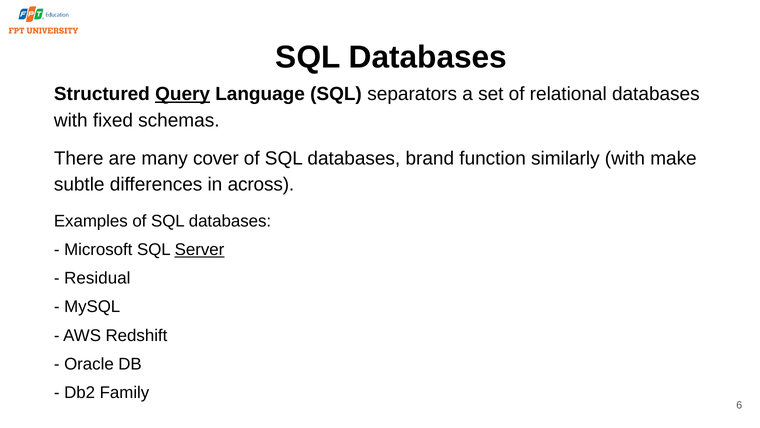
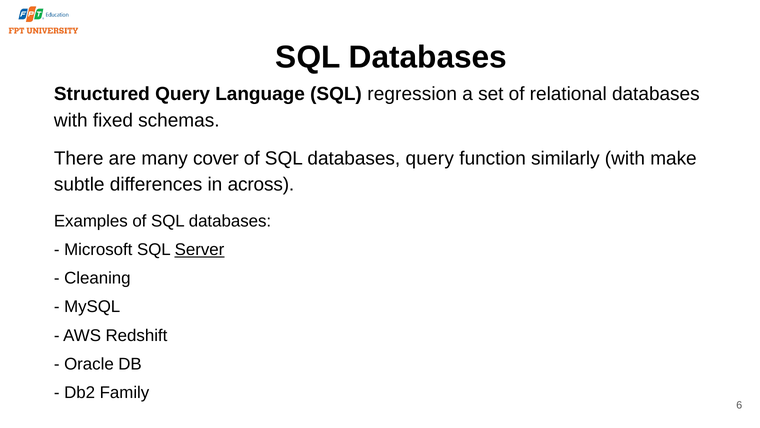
Query at (183, 94) underline: present -> none
separators: separators -> regression
databases brand: brand -> query
Residual: Residual -> Cleaning
